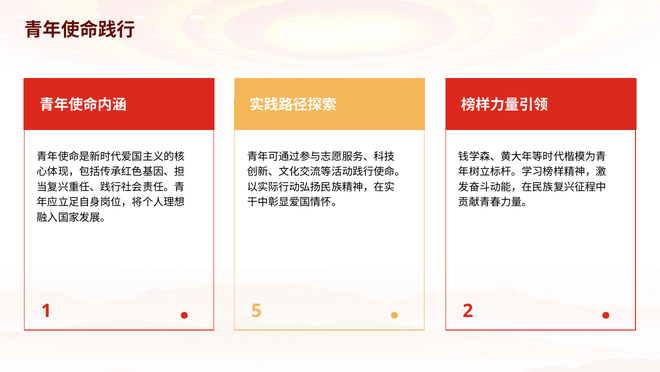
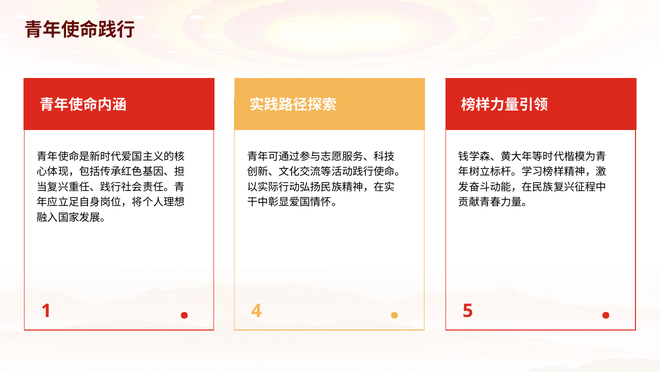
5: 5 -> 4
2: 2 -> 5
